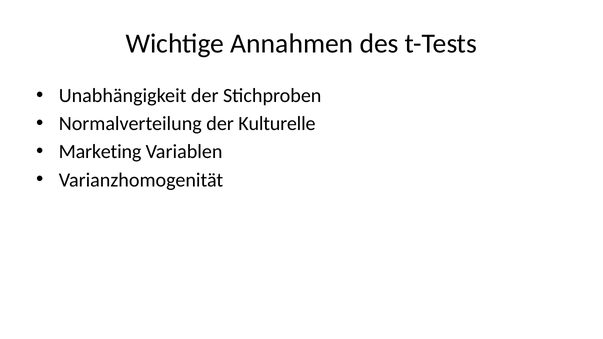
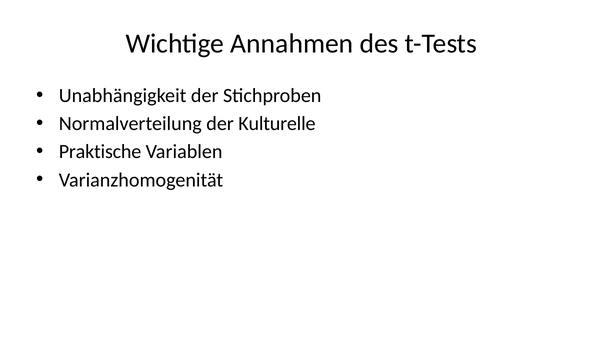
Marketing: Marketing -> Praktische
